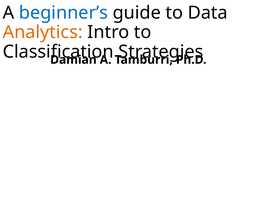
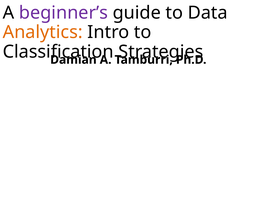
beginner’s colour: blue -> purple
